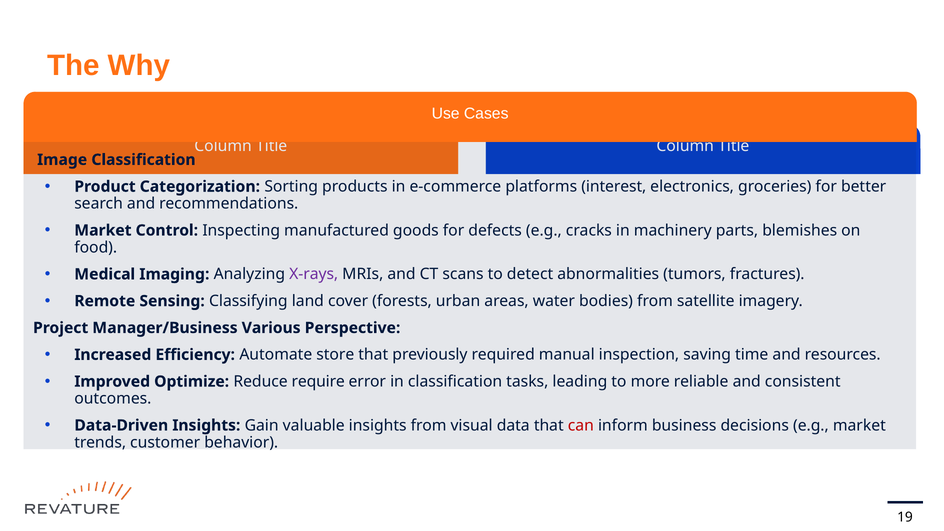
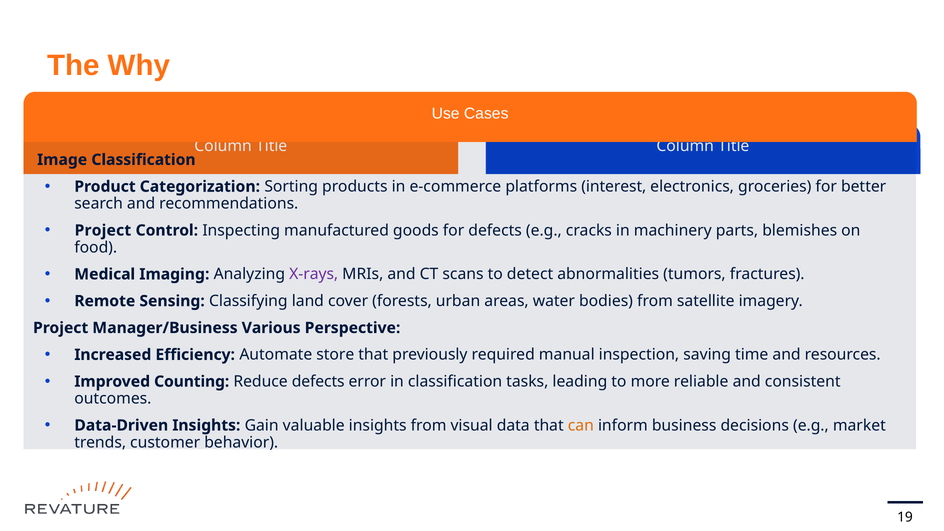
Market at (103, 230): Market -> Project
Optimize: Optimize -> Counting
Reduce require: require -> defects
can colour: red -> orange
